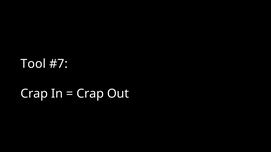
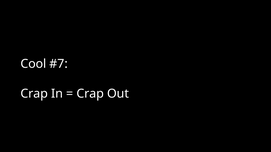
Tool: Tool -> Cool
